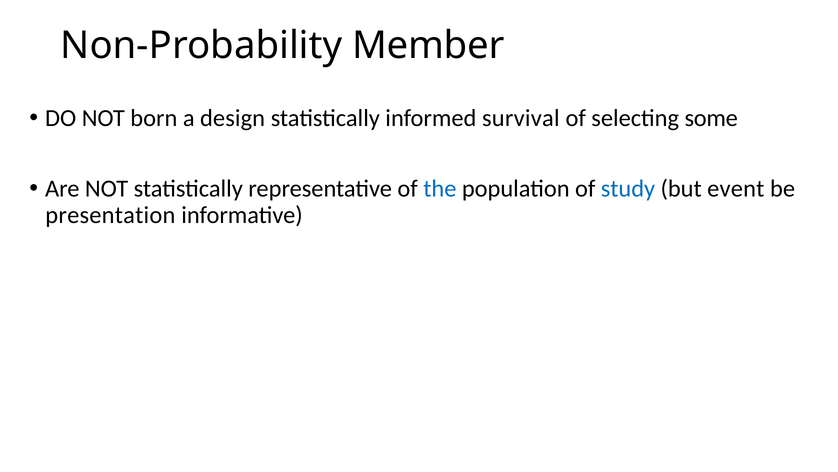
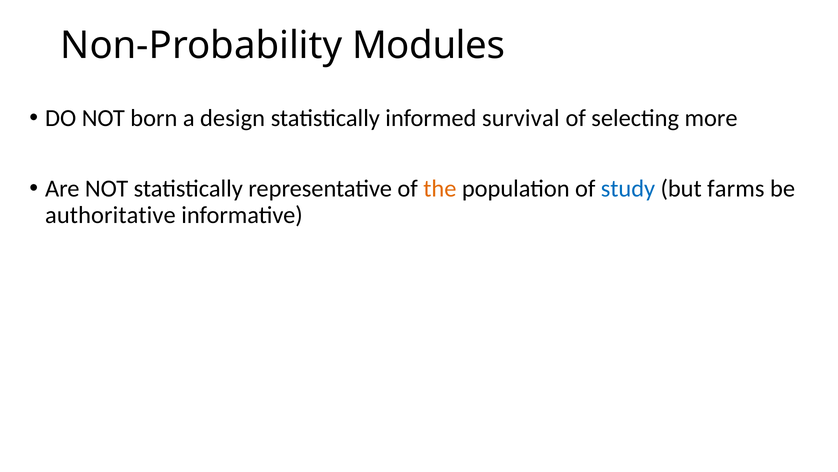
Member: Member -> Modules
some: some -> more
the colour: blue -> orange
event: event -> farms
presentation: presentation -> authoritative
